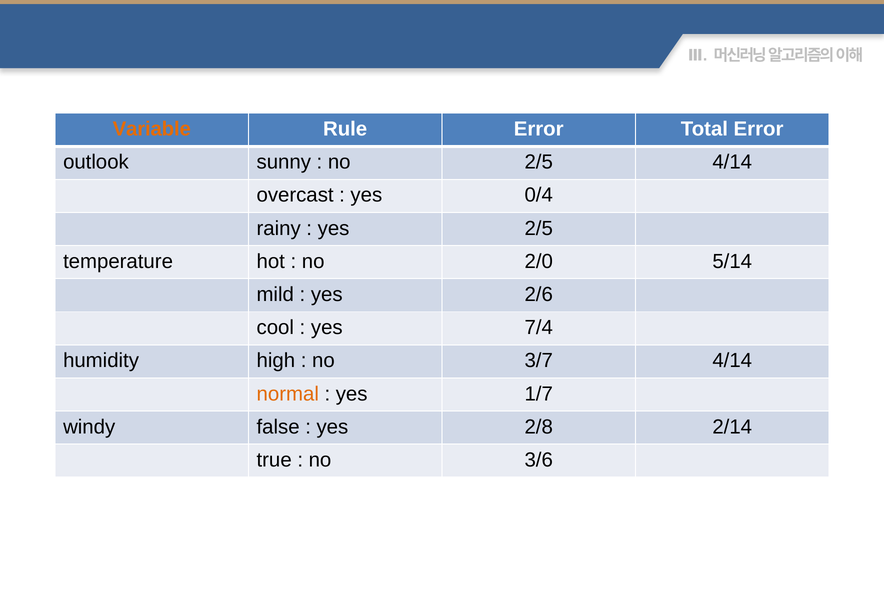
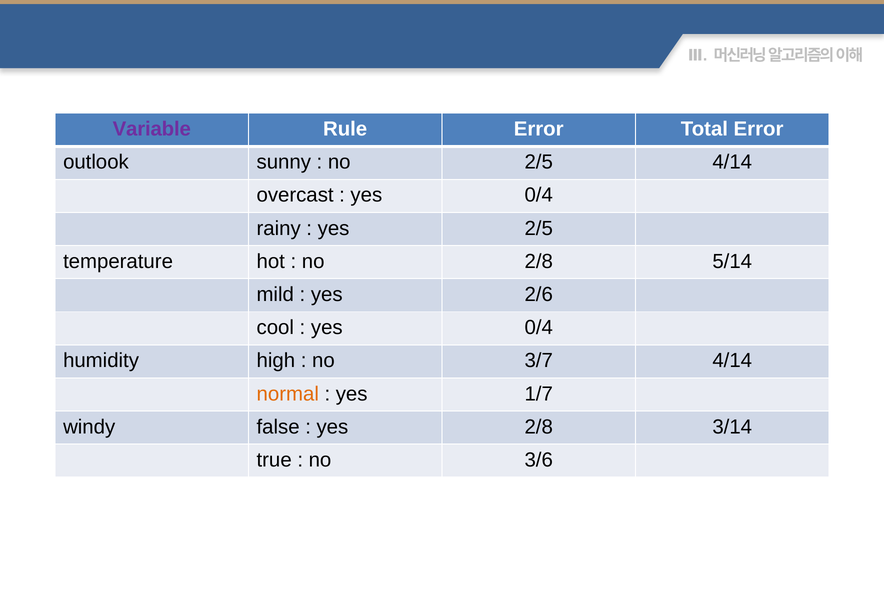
Variable colour: orange -> purple
no 2/0: 2/0 -> 2/8
7/4 at (539, 328): 7/4 -> 0/4
2/14: 2/14 -> 3/14
